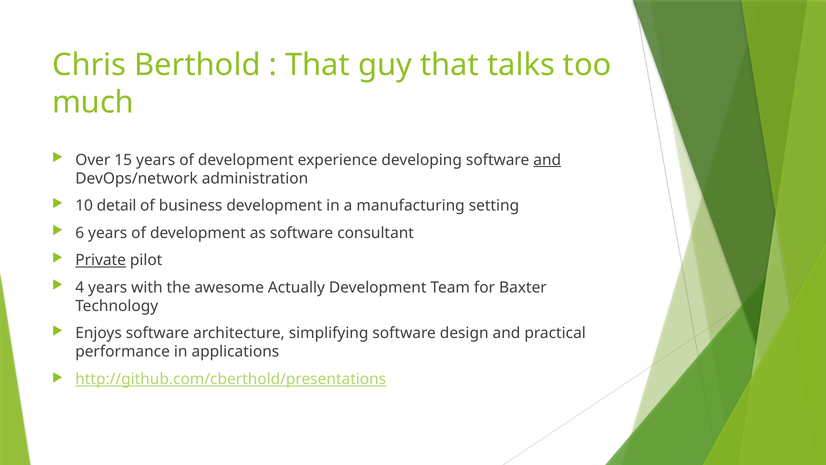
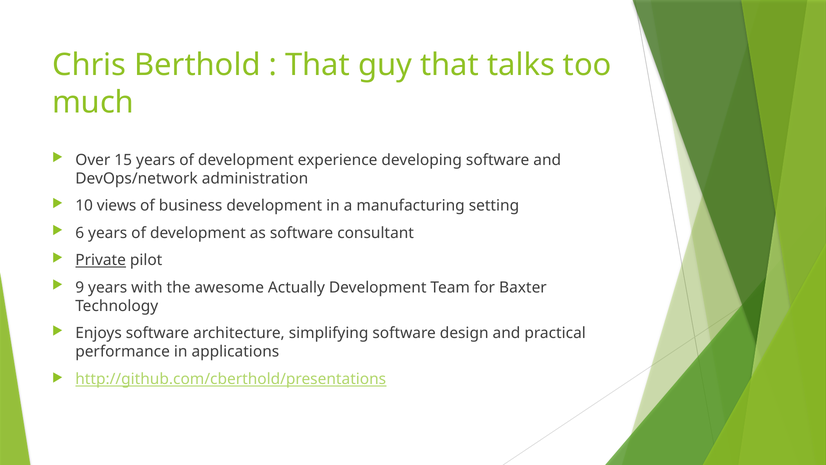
and at (547, 160) underline: present -> none
detail: detail -> views
4: 4 -> 9
